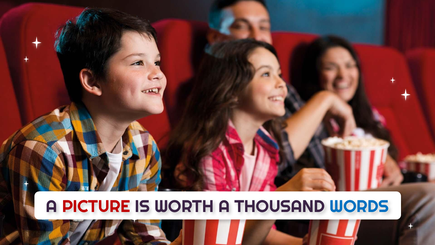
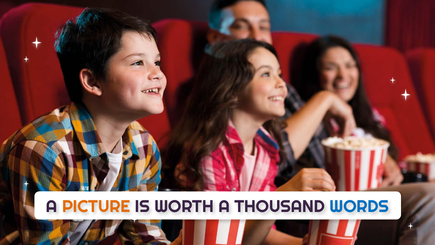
PICTURE colour: red -> orange
